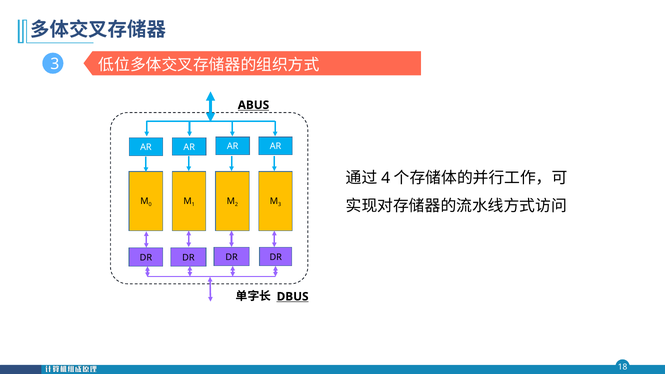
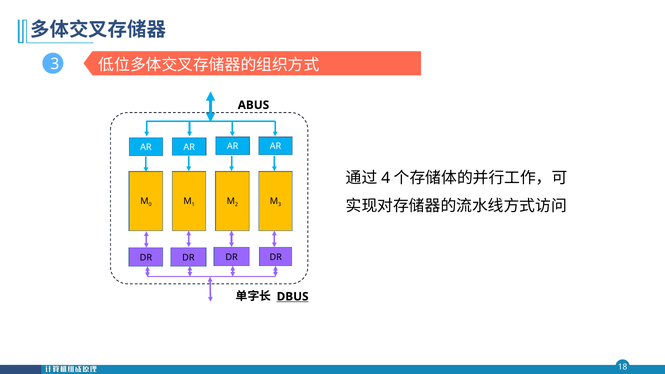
ABUS underline: present -> none
